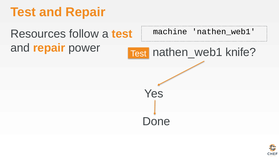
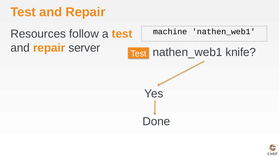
power: power -> server
